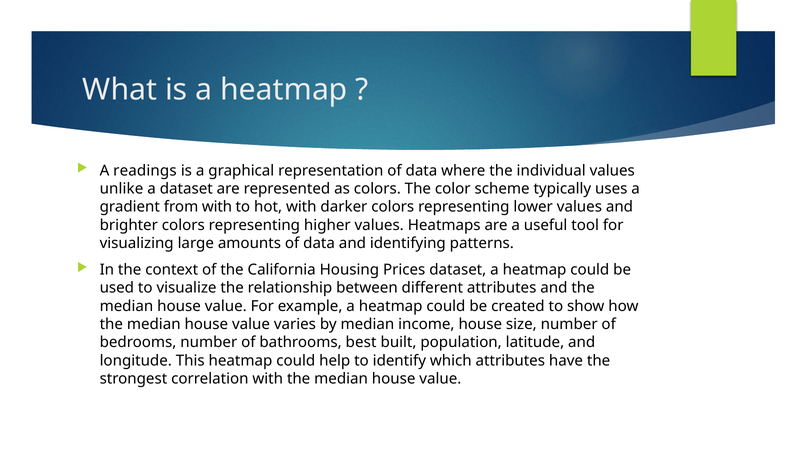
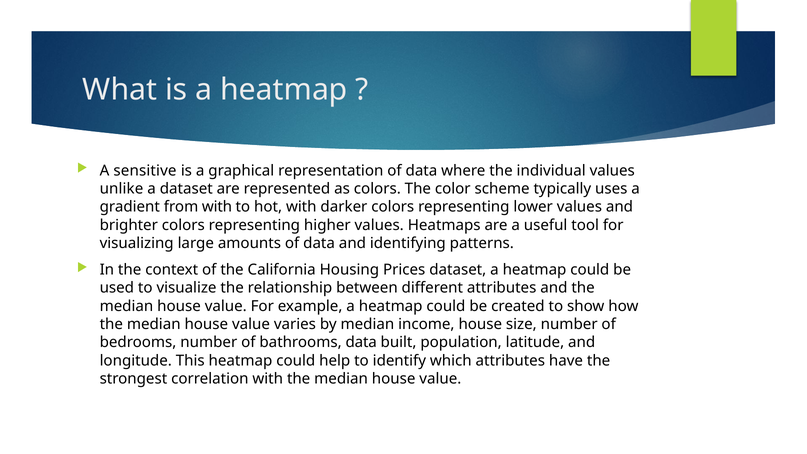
readings: readings -> sensitive
bathrooms best: best -> data
